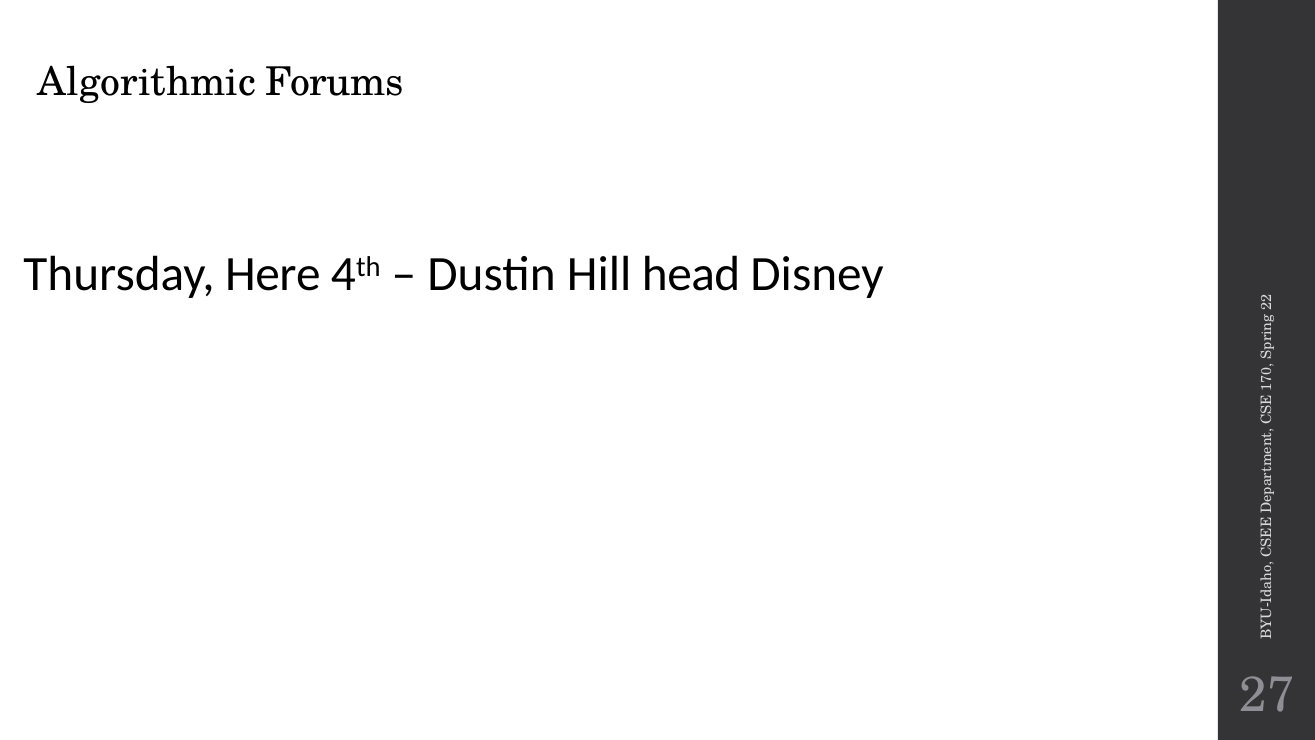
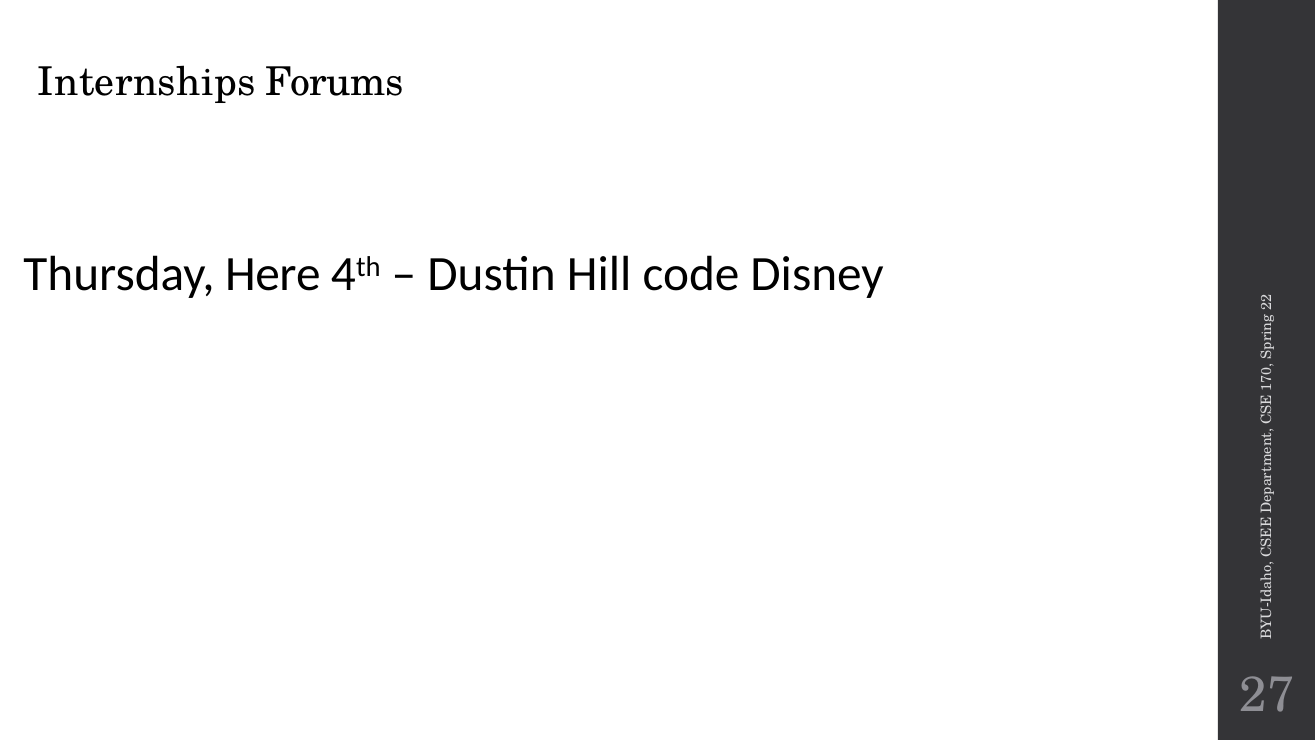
Algorithmic: Algorithmic -> Internships
head: head -> code
